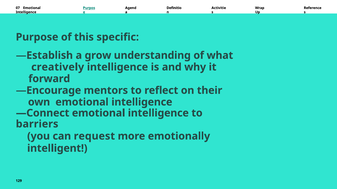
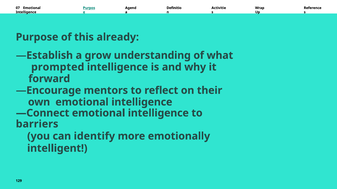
specific: specific -> already
creatively: creatively -> prompted
request: request -> identify
